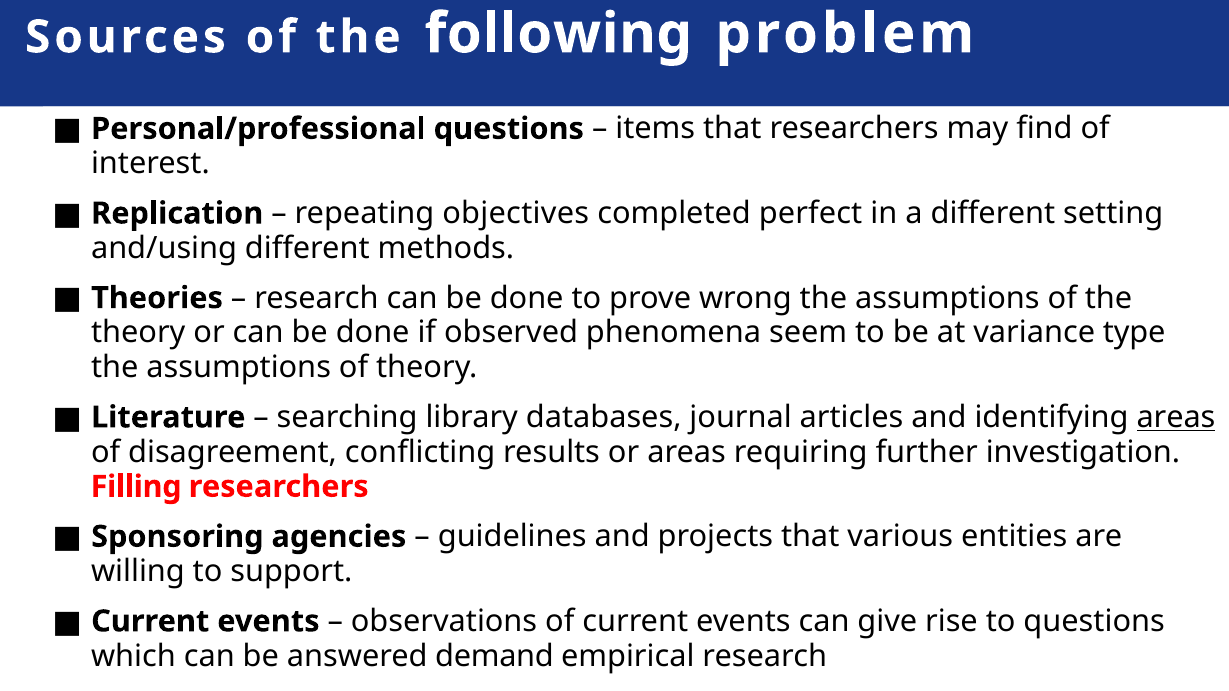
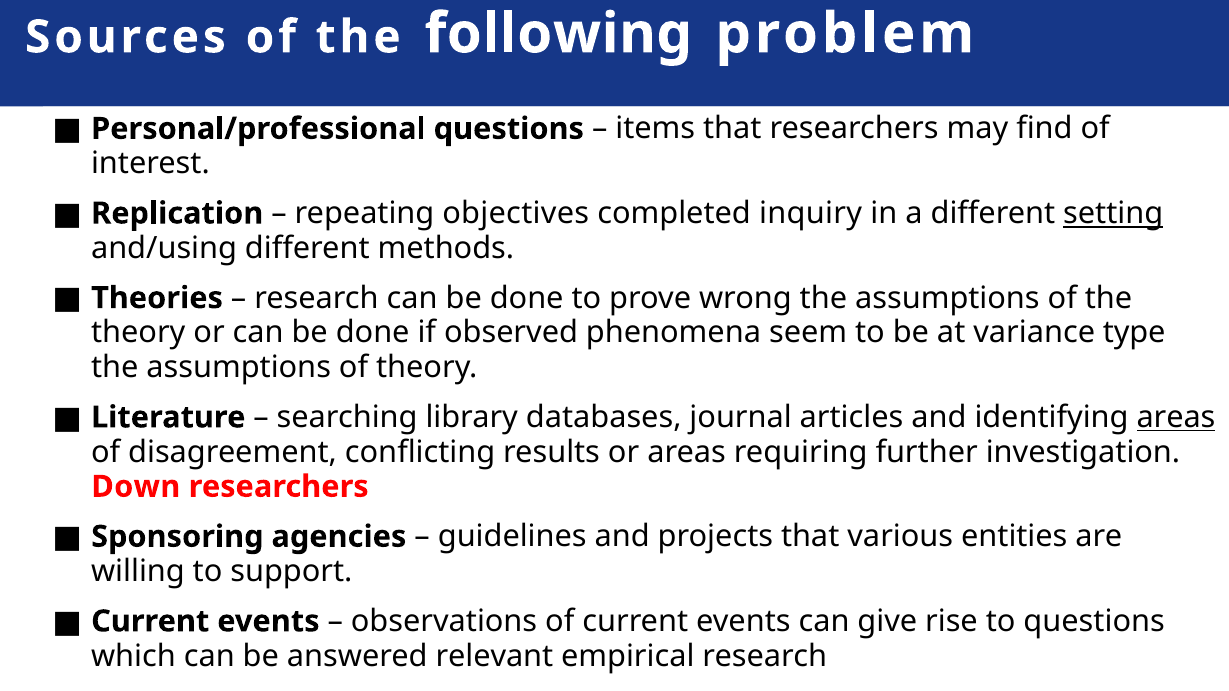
perfect: perfect -> inquiry
setting underline: none -> present
Filling: Filling -> Down
demand: demand -> relevant
